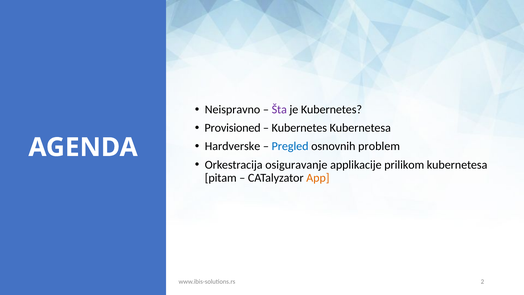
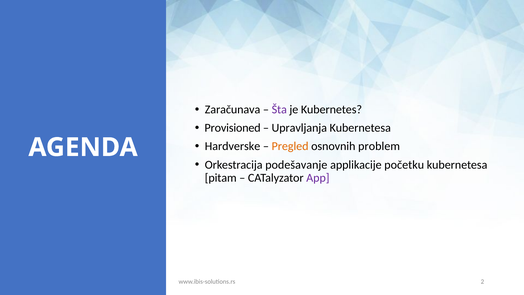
Neispravno: Neispravno -> Zaračunava
Kubernetes at (299, 128): Kubernetes -> Upravljanja
Pregled colour: blue -> orange
osiguravanje: osiguravanje -> podešavanje
prilikom: prilikom -> početku
App colour: orange -> purple
